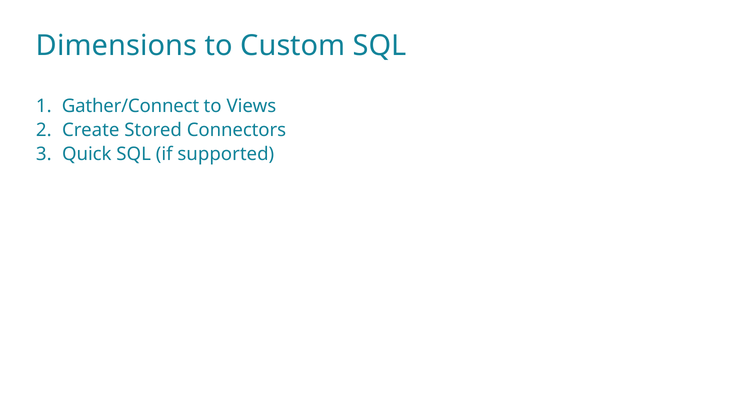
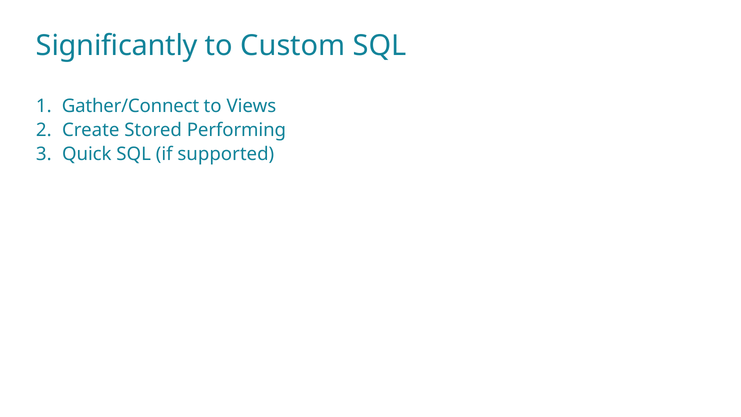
Dimensions: Dimensions -> Significantly
Connectors: Connectors -> Performing
